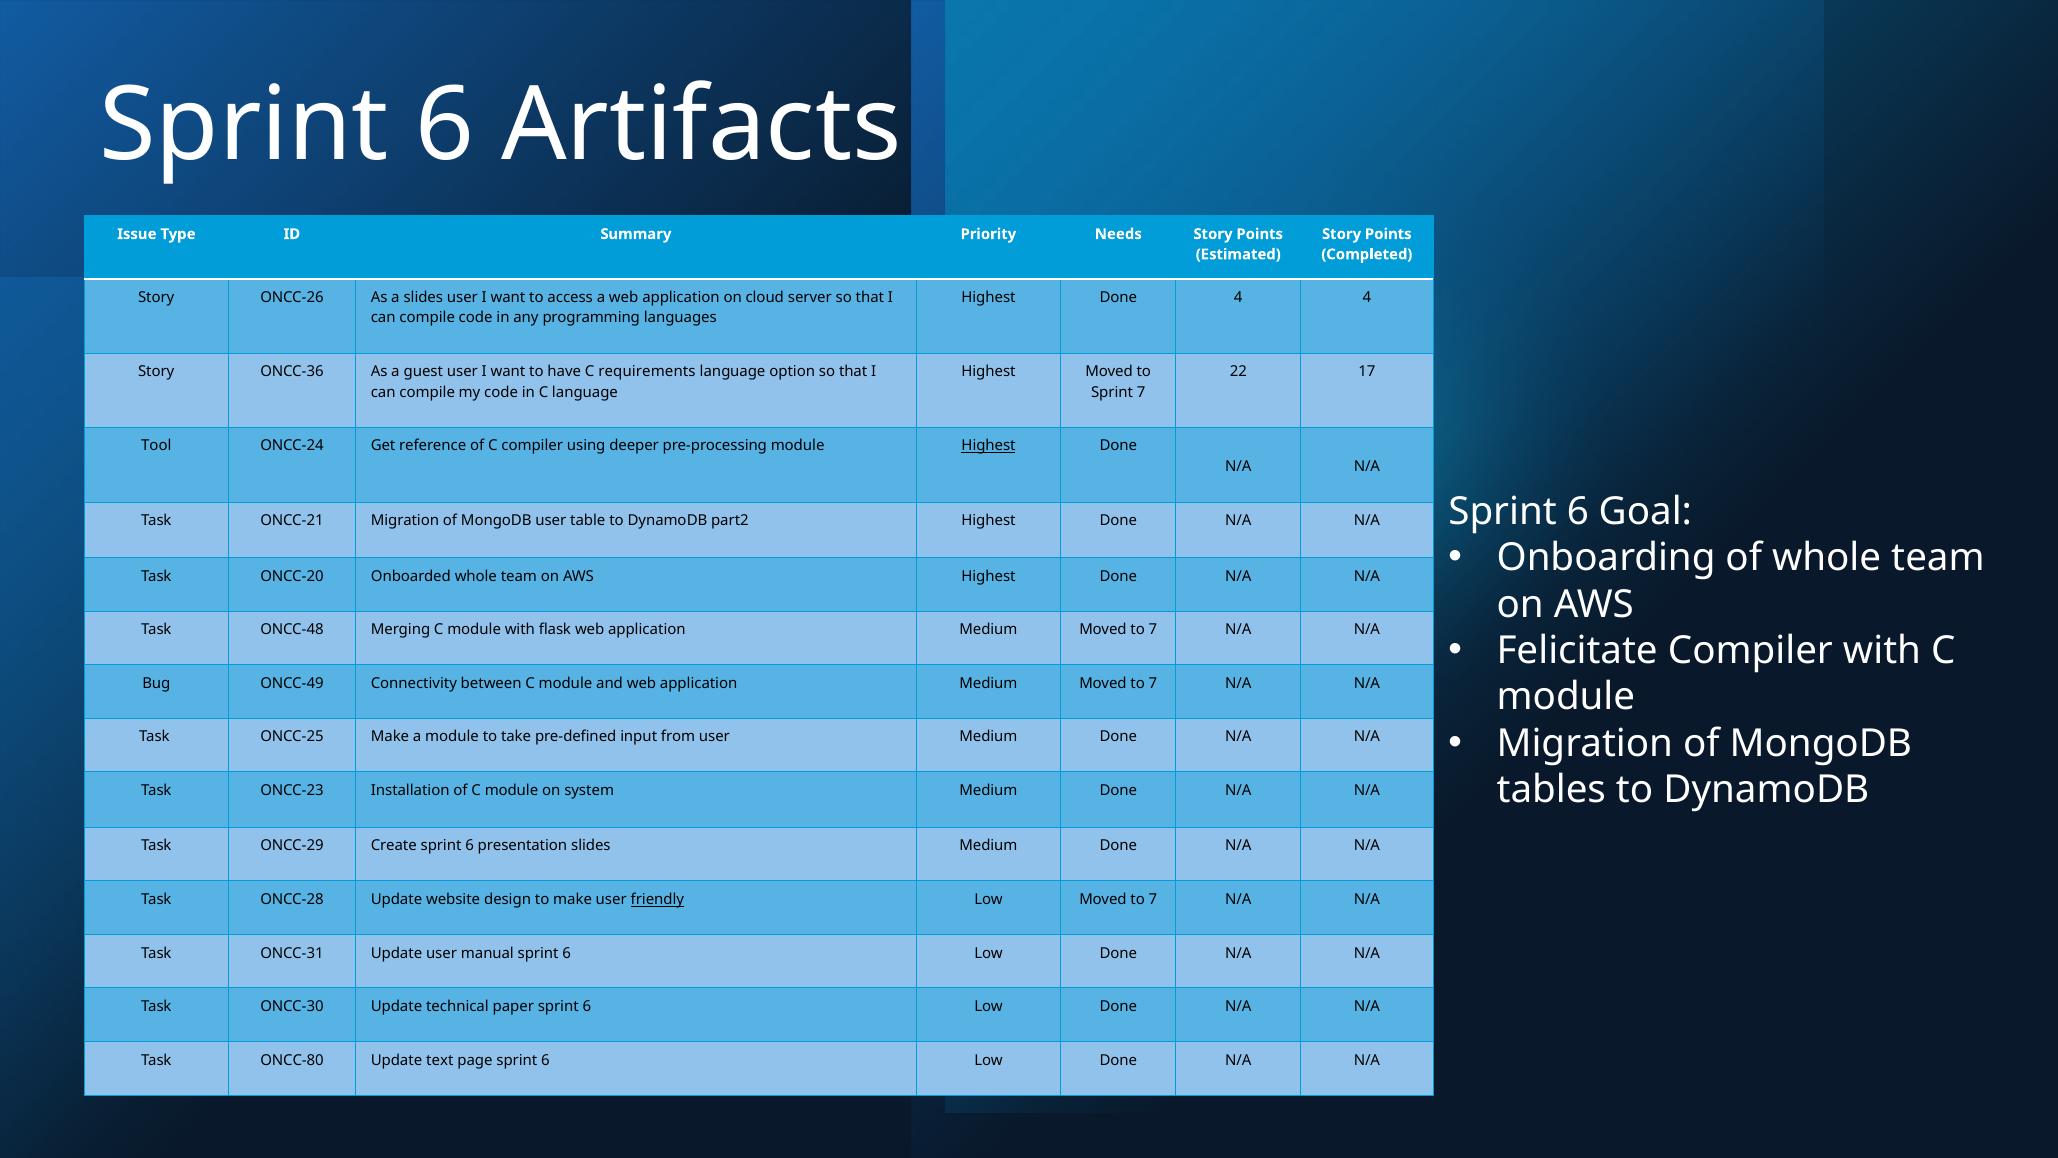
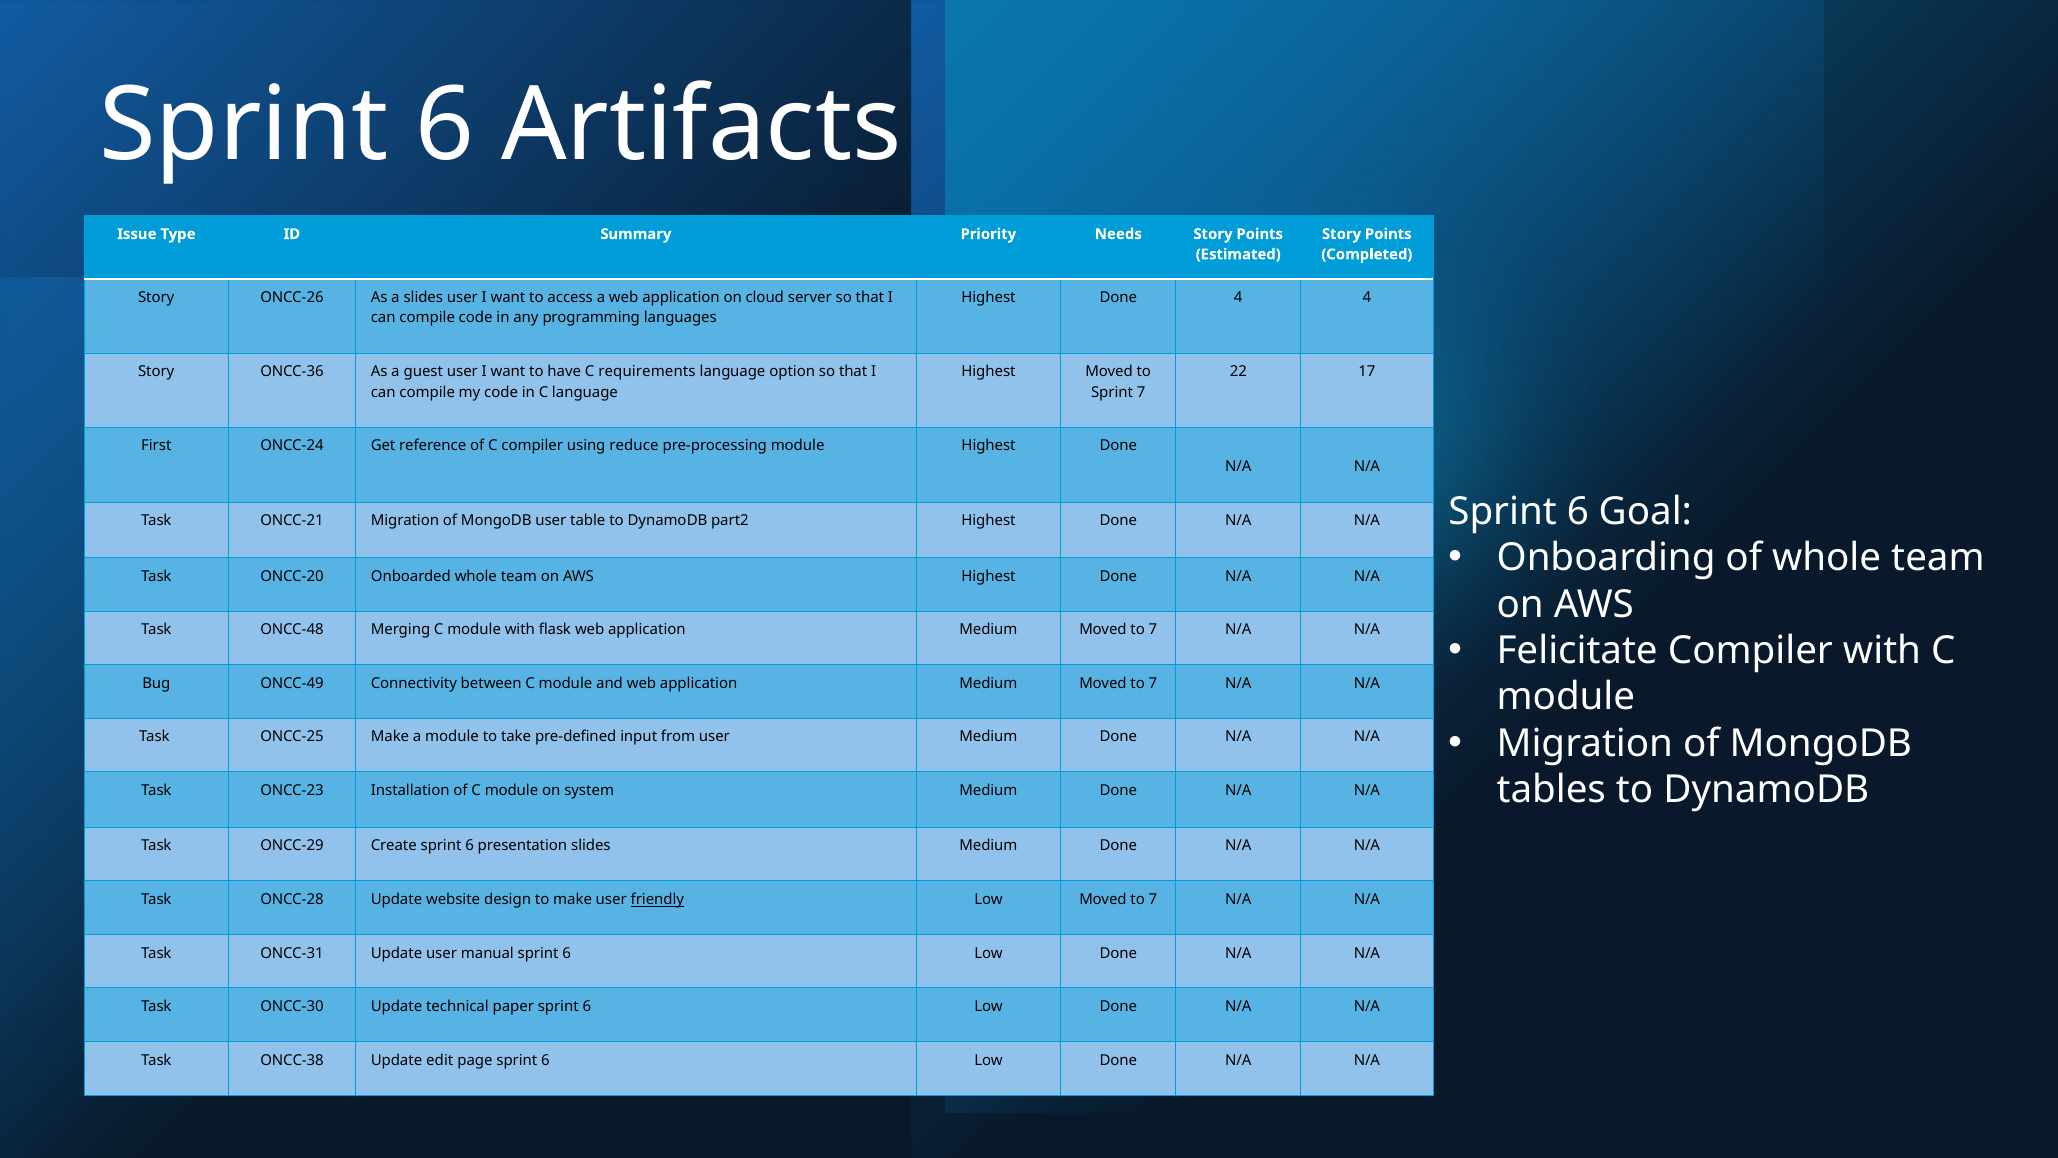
Tool: Tool -> First
deeper: deeper -> reduce
Highest at (989, 446) underline: present -> none
ONCC-80: ONCC-80 -> ONCC-38
text: text -> edit
